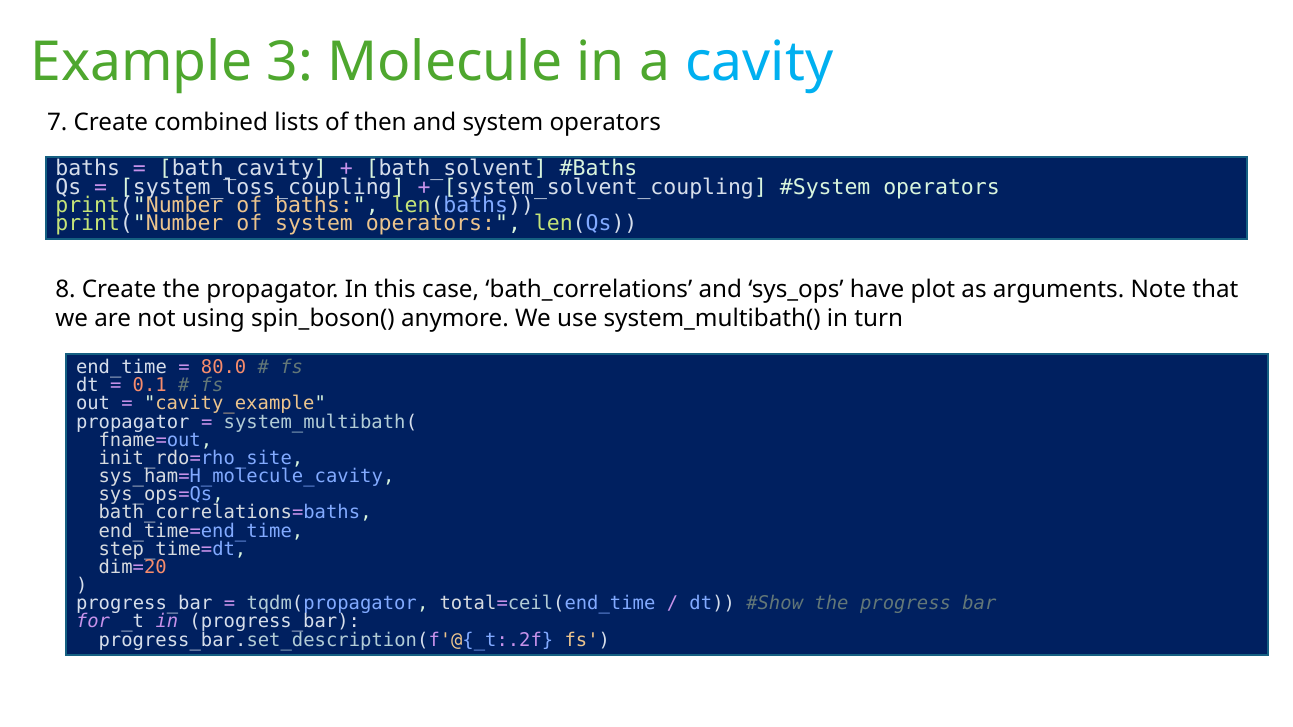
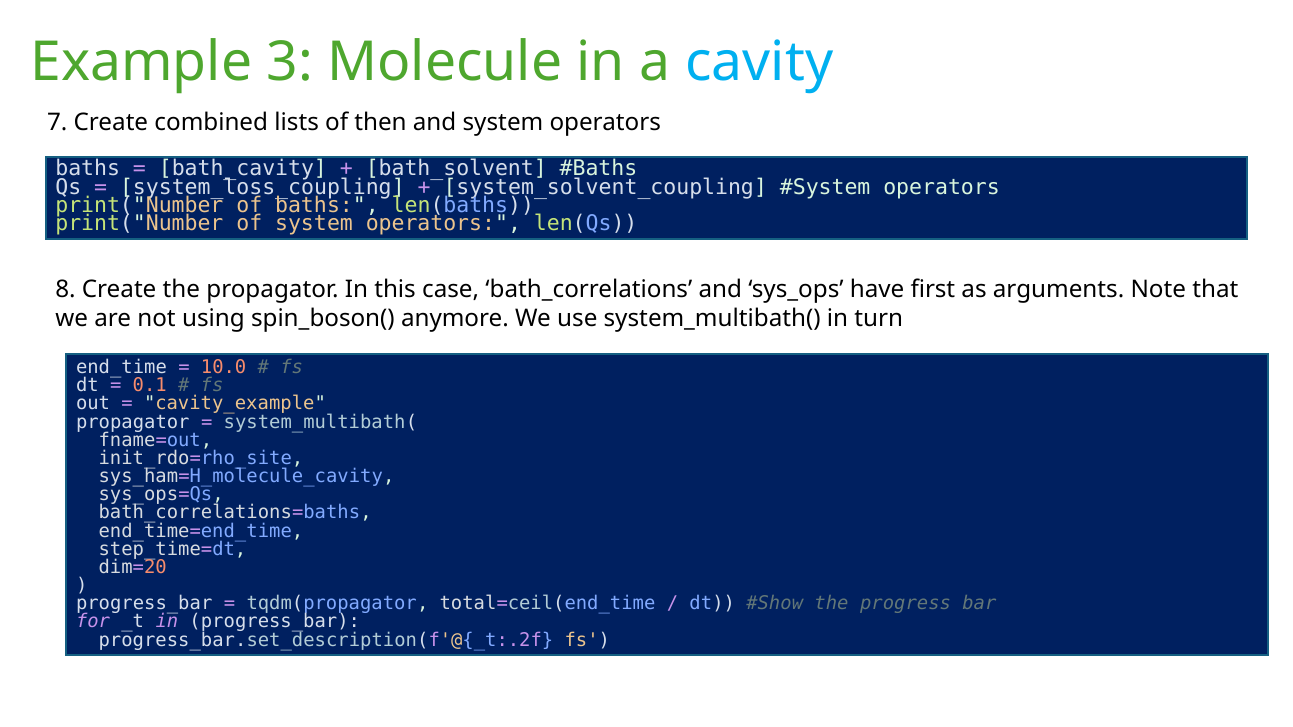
plot: plot -> first
80.0: 80.0 -> 10.0
